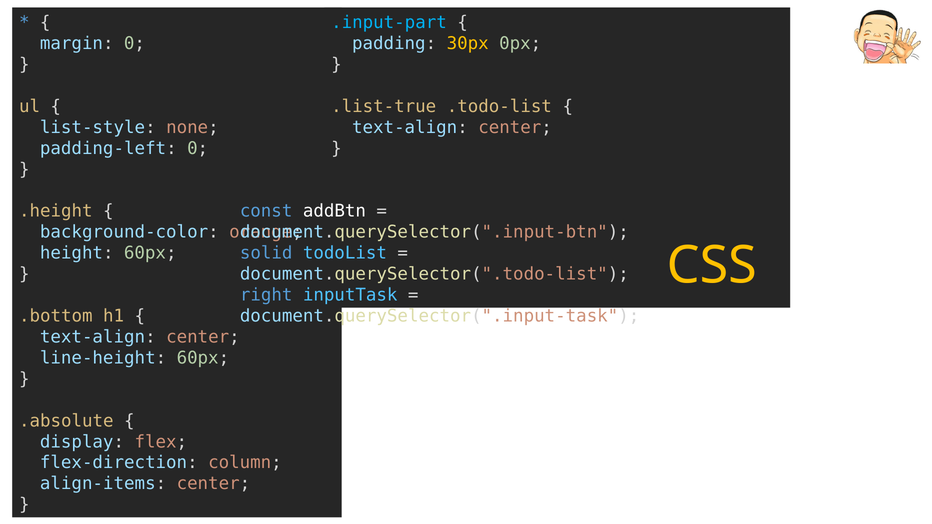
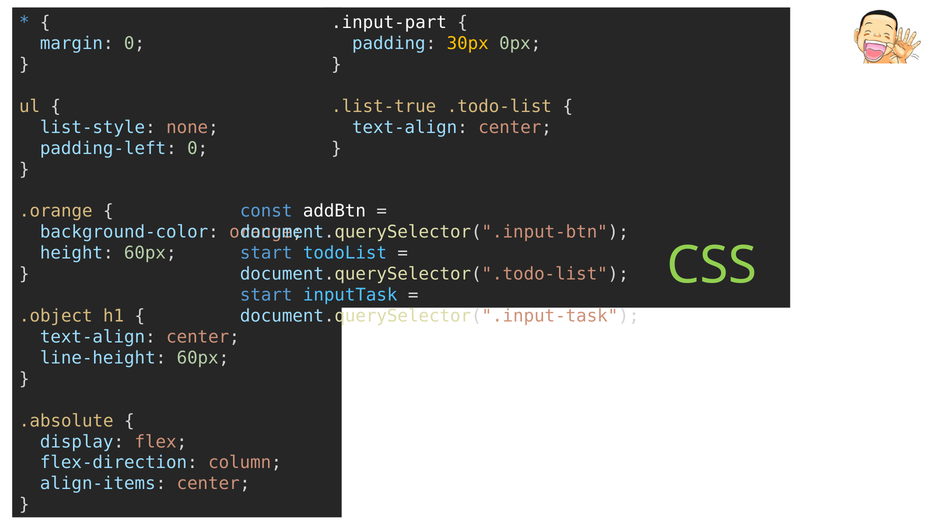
.input-part colour: light blue -> white
.height: .height -> .orange
solid at (266, 253): solid -> start
CSS colour: yellow -> light green
right at (266, 295): right -> start
.bottom: .bottom -> .object
